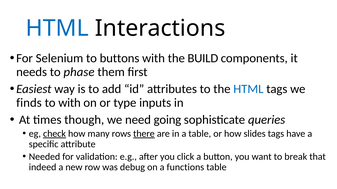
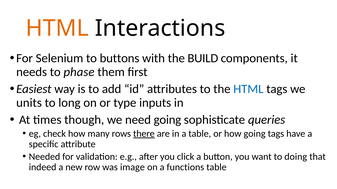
HTML at (57, 28) colour: blue -> orange
finds: finds -> units
to with: with -> long
check underline: present -> none
how slides: slides -> going
break: break -> doing
debug: debug -> image
